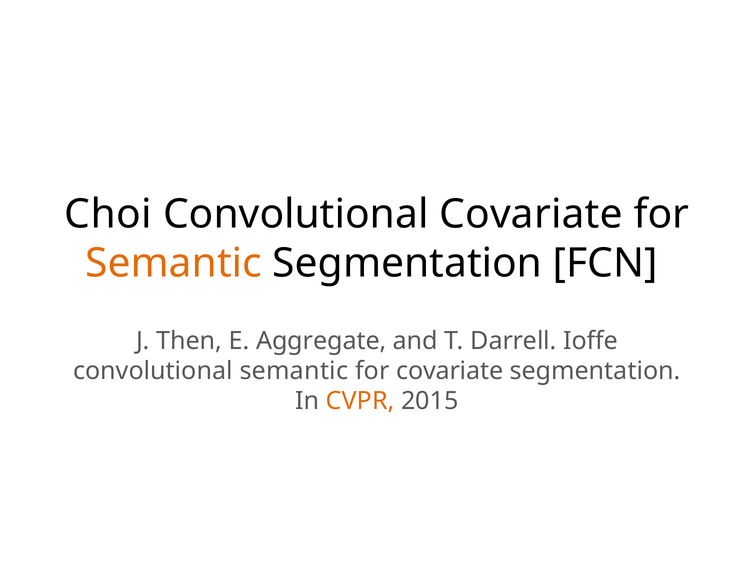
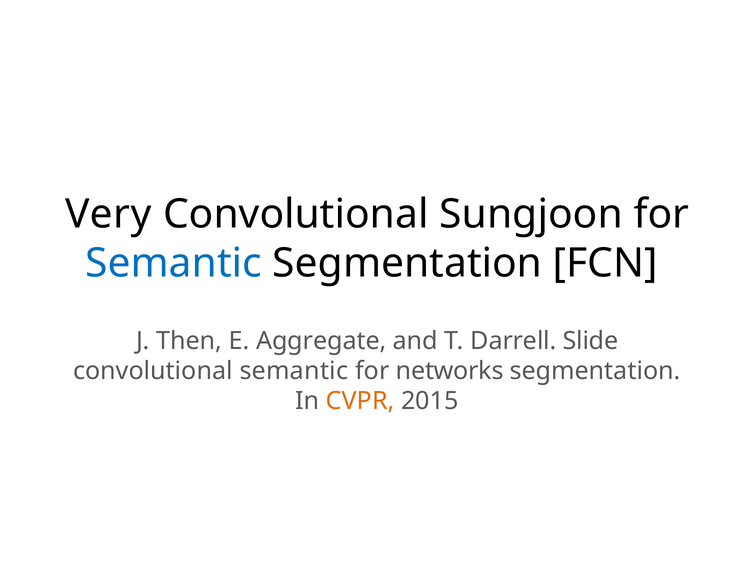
Choi: Choi -> Very
Convolutional Covariate: Covariate -> Sungjoon
Semantic at (174, 264) colour: orange -> blue
Ioffe: Ioffe -> Slide
for covariate: covariate -> networks
